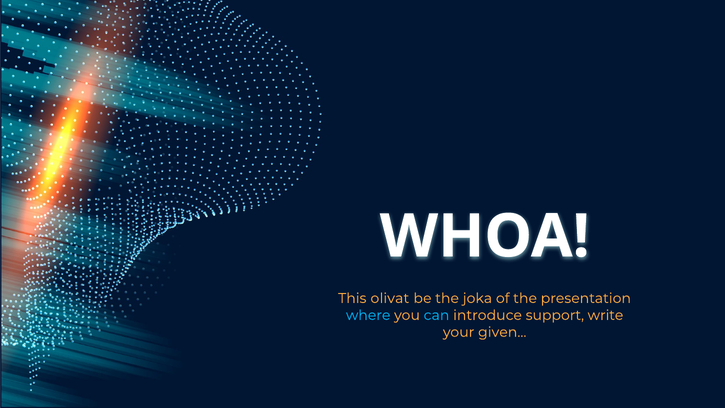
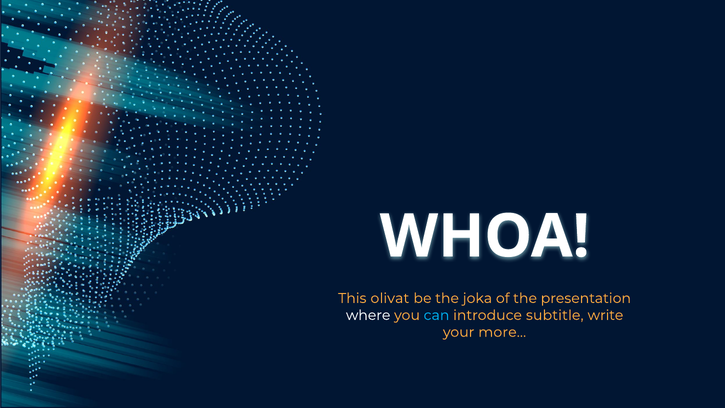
where colour: light blue -> white
support: support -> subtitle
given: given -> more
